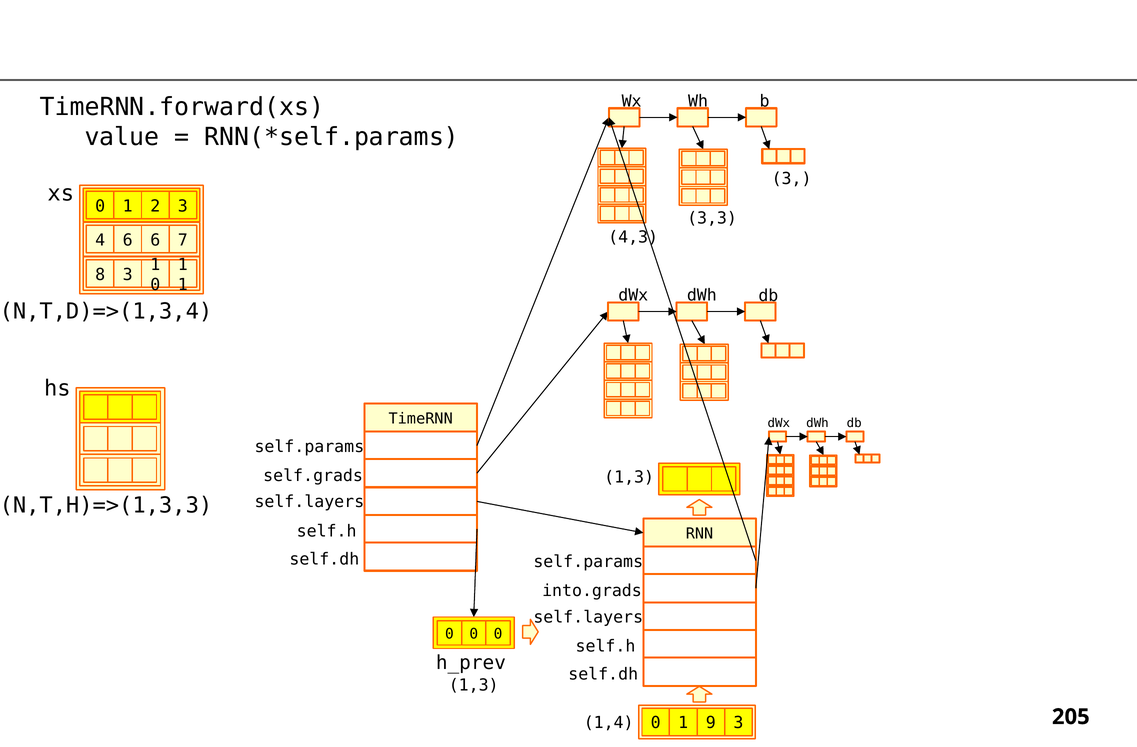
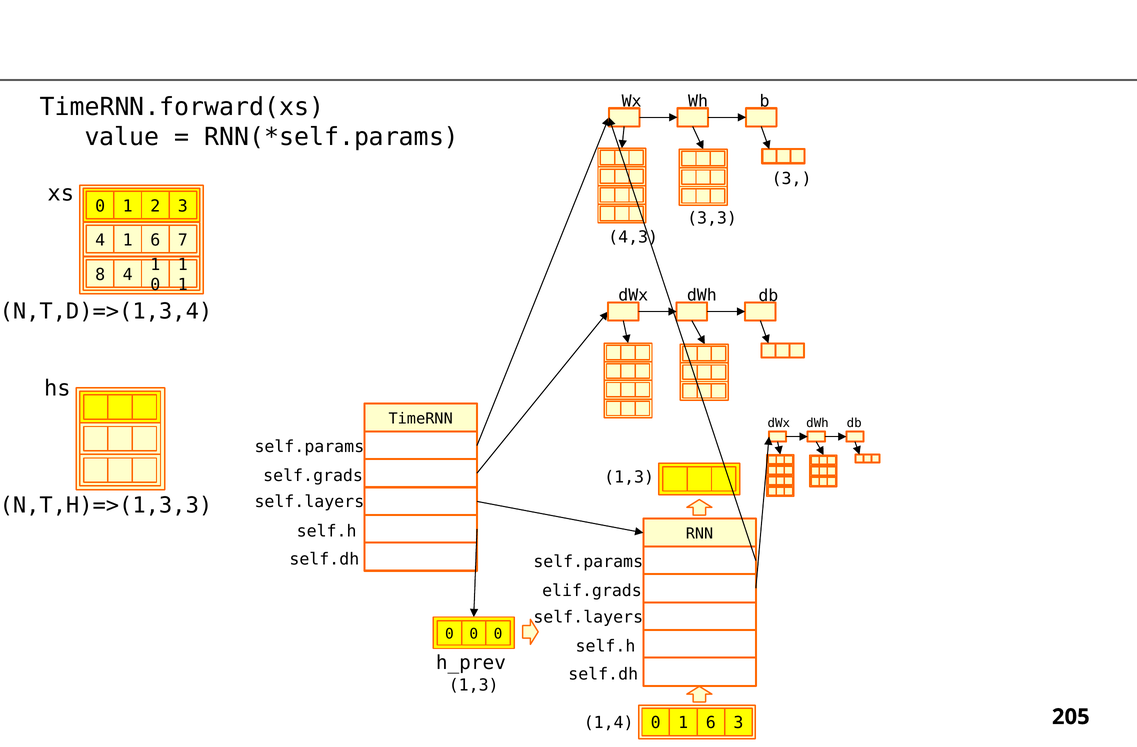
6 at (128, 240): 6 -> 1
8 3: 3 -> 4
into.grads: into.grads -> elif.grads
0 1 9: 9 -> 6
